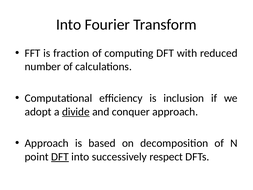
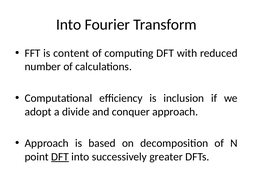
fraction: fraction -> content
divide underline: present -> none
respect: respect -> greater
